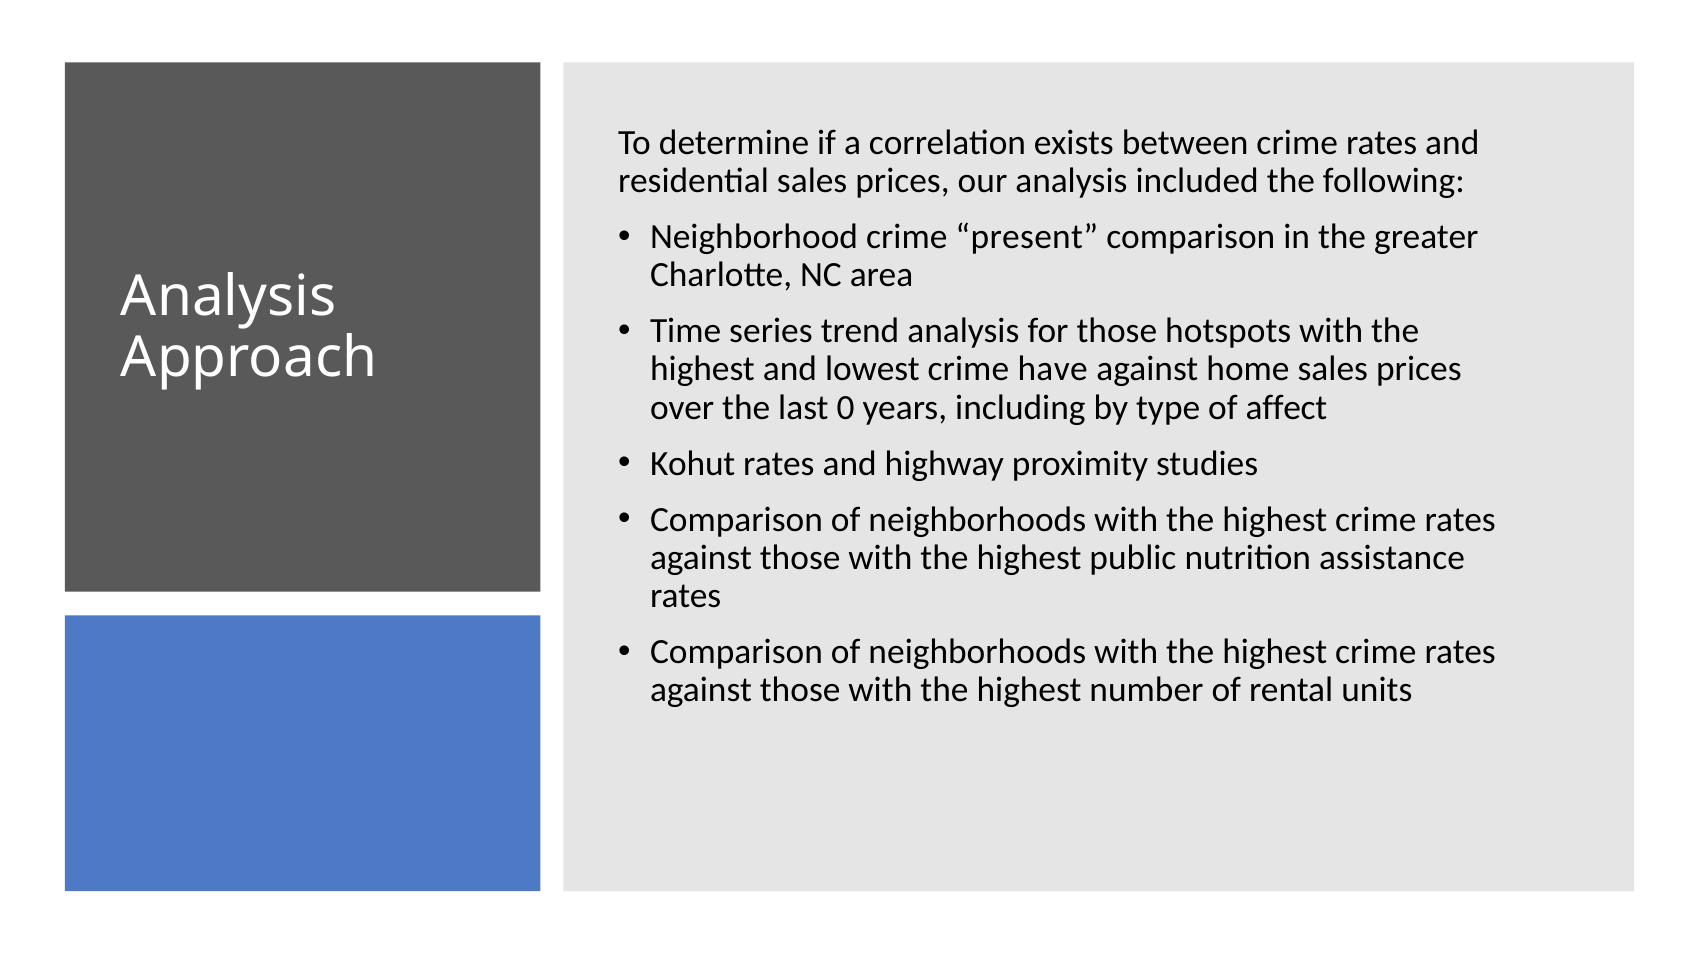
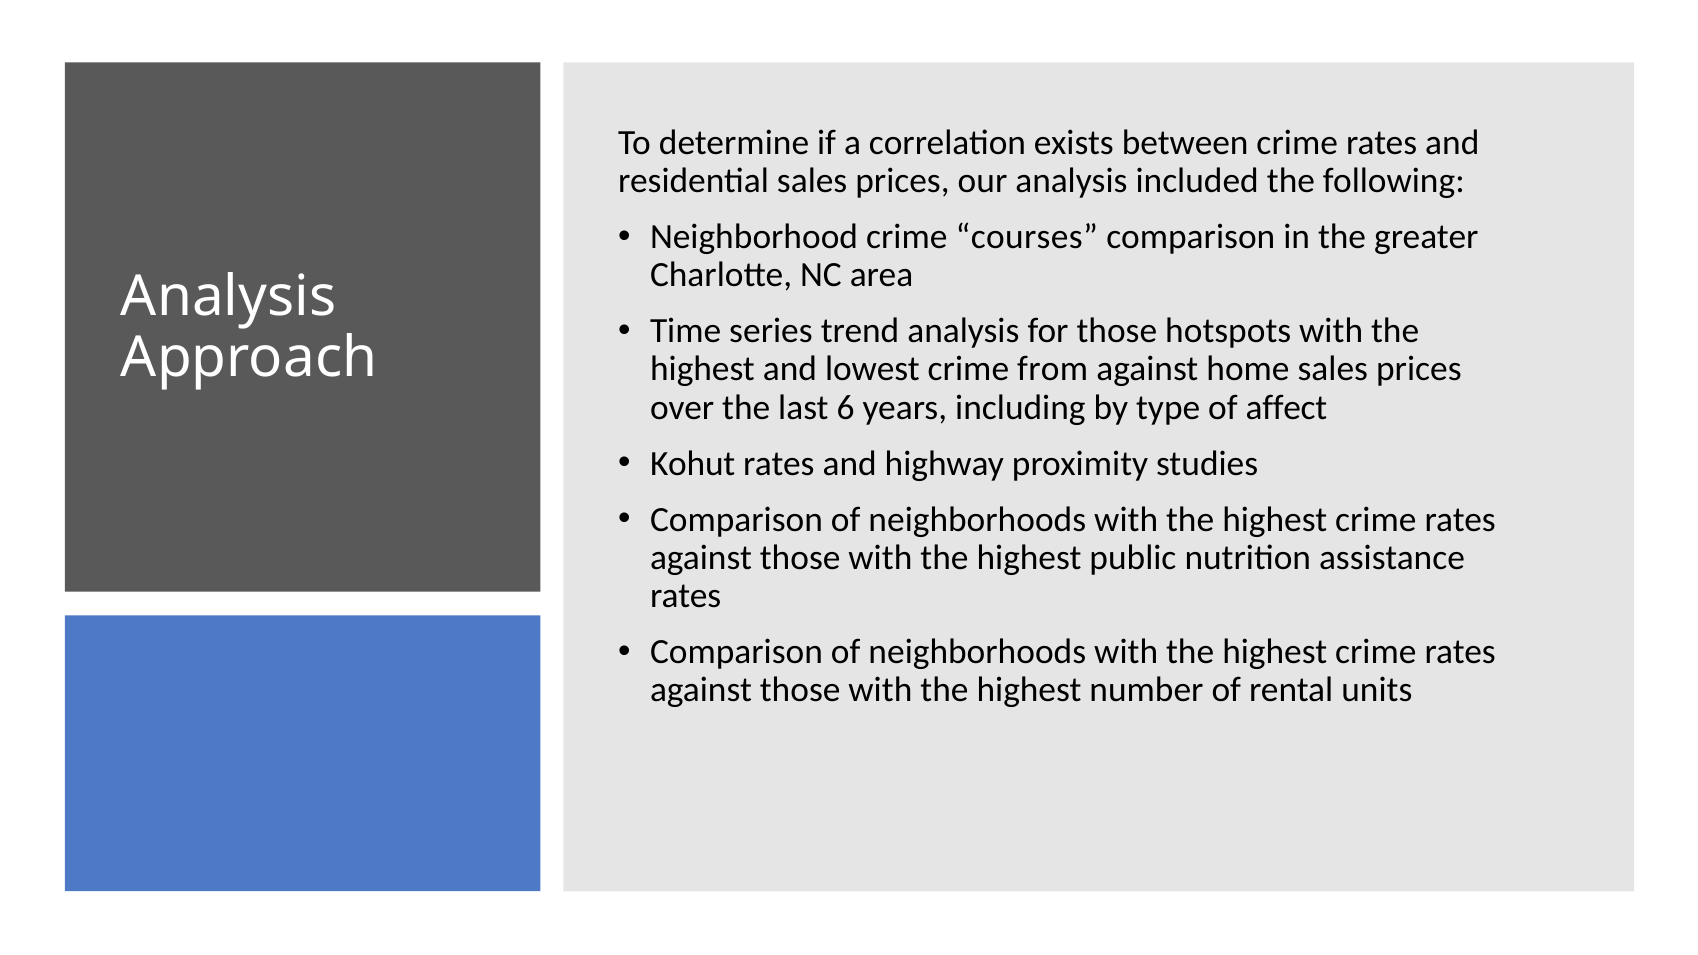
present: present -> courses
have: have -> from
0: 0 -> 6
